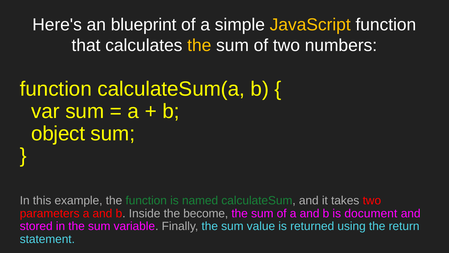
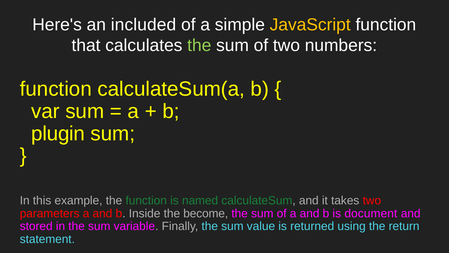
blueprint: blueprint -> included
the at (199, 45) colour: yellow -> light green
object: object -> plugin
